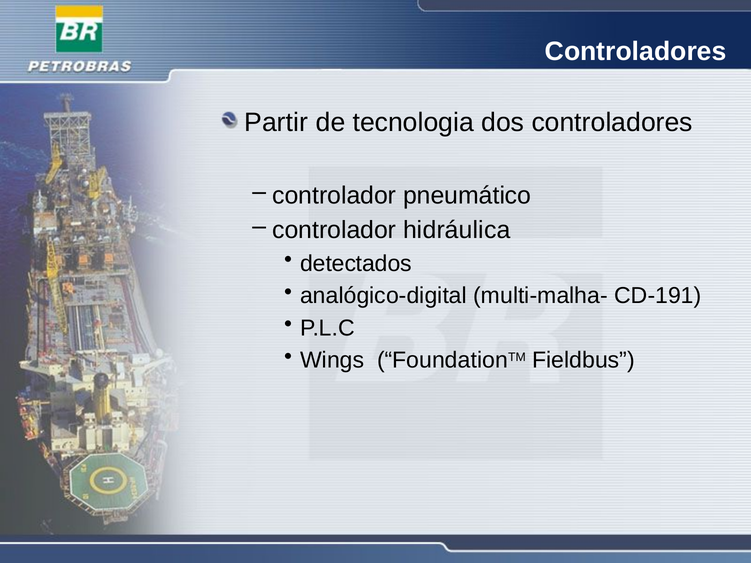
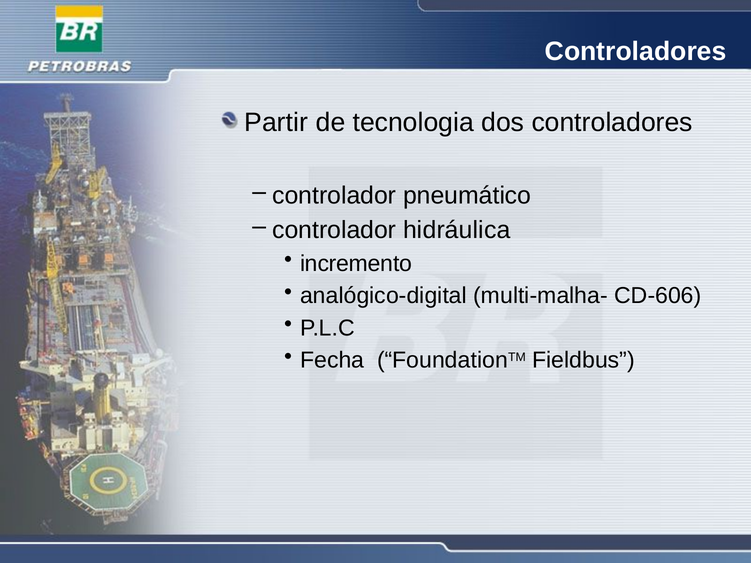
detectados: detectados -> incremento
CD-191: CD-191 -> CD-606
Wings: Wings -> Fecha
